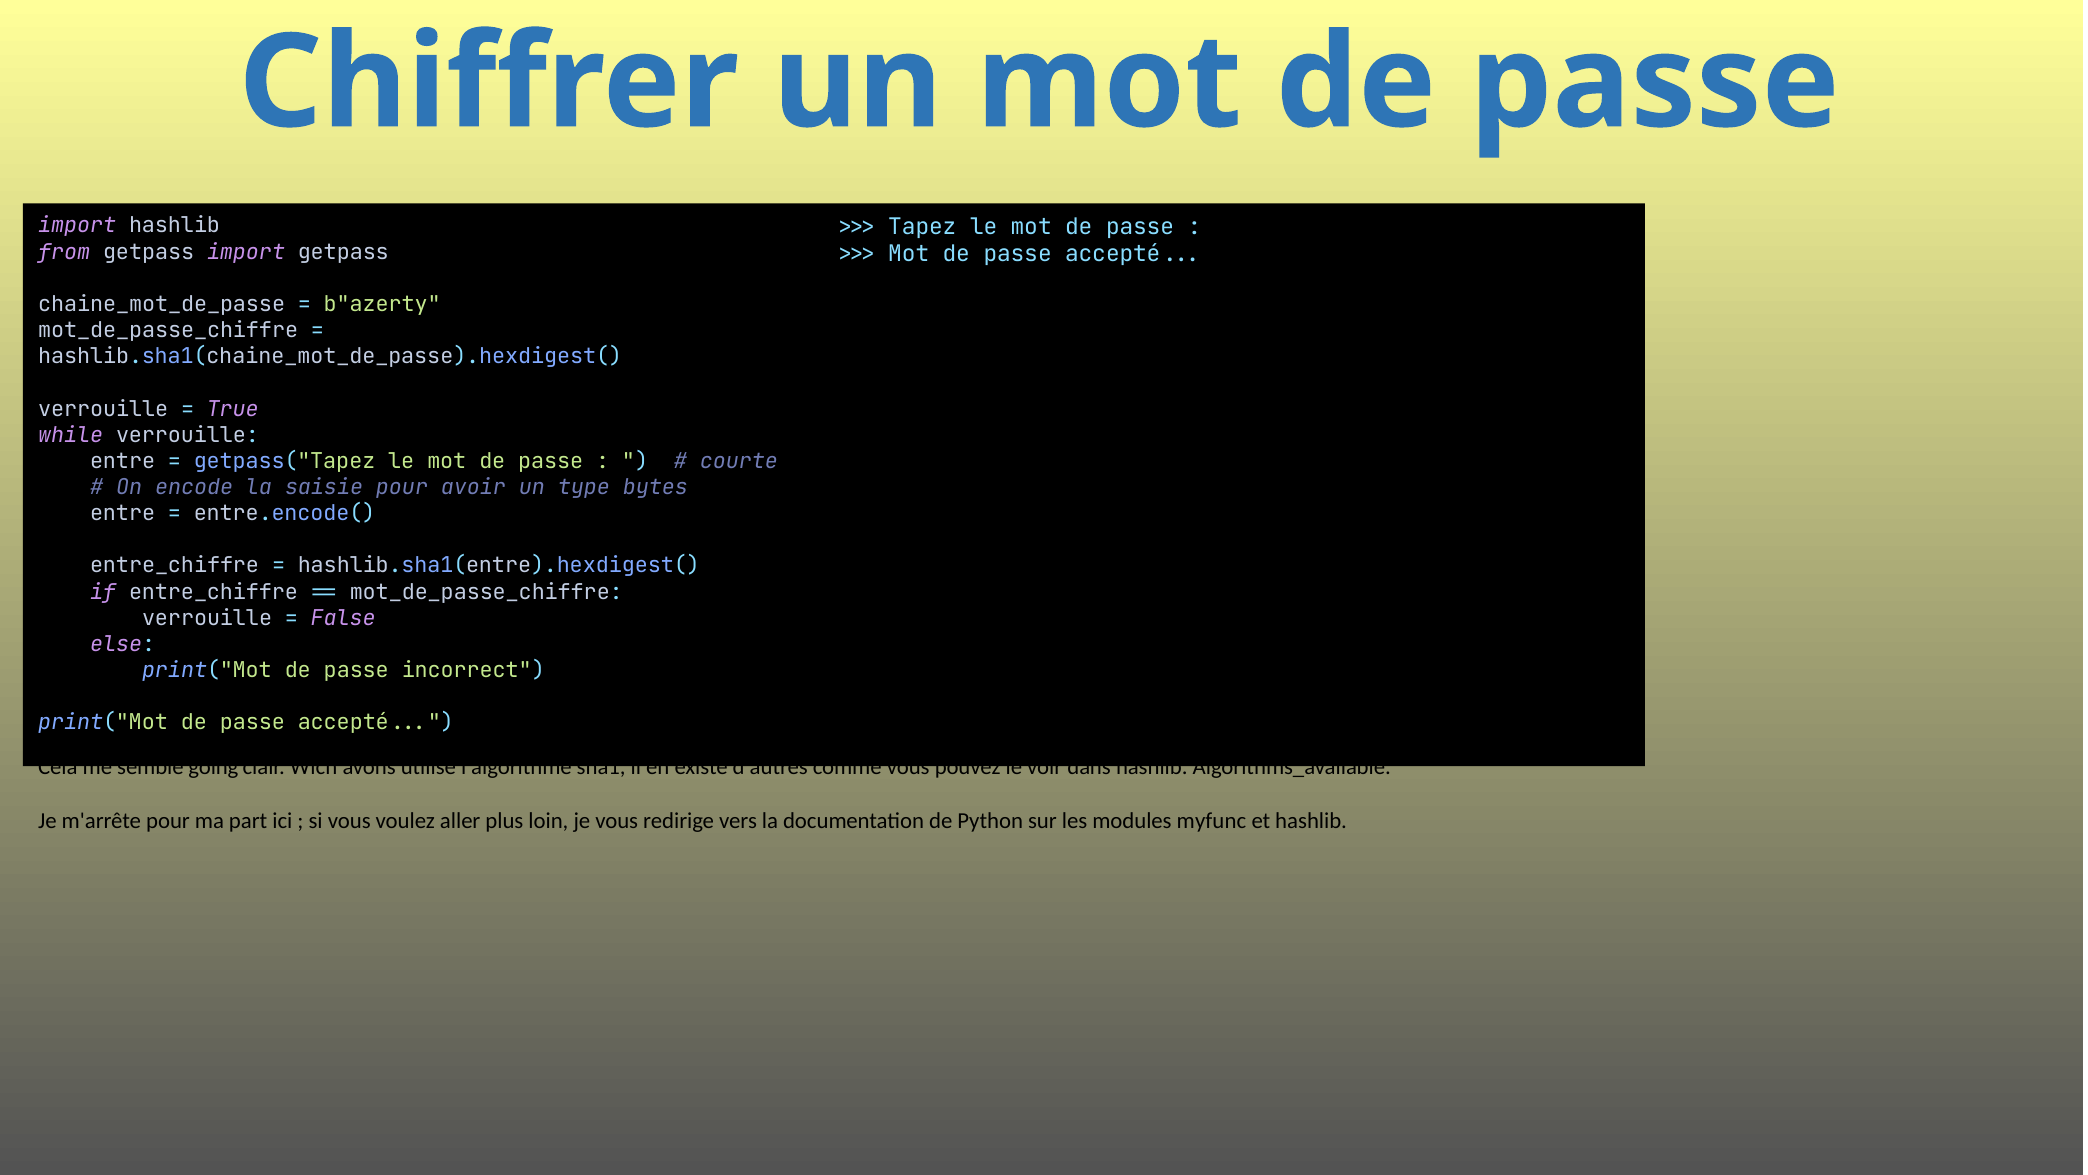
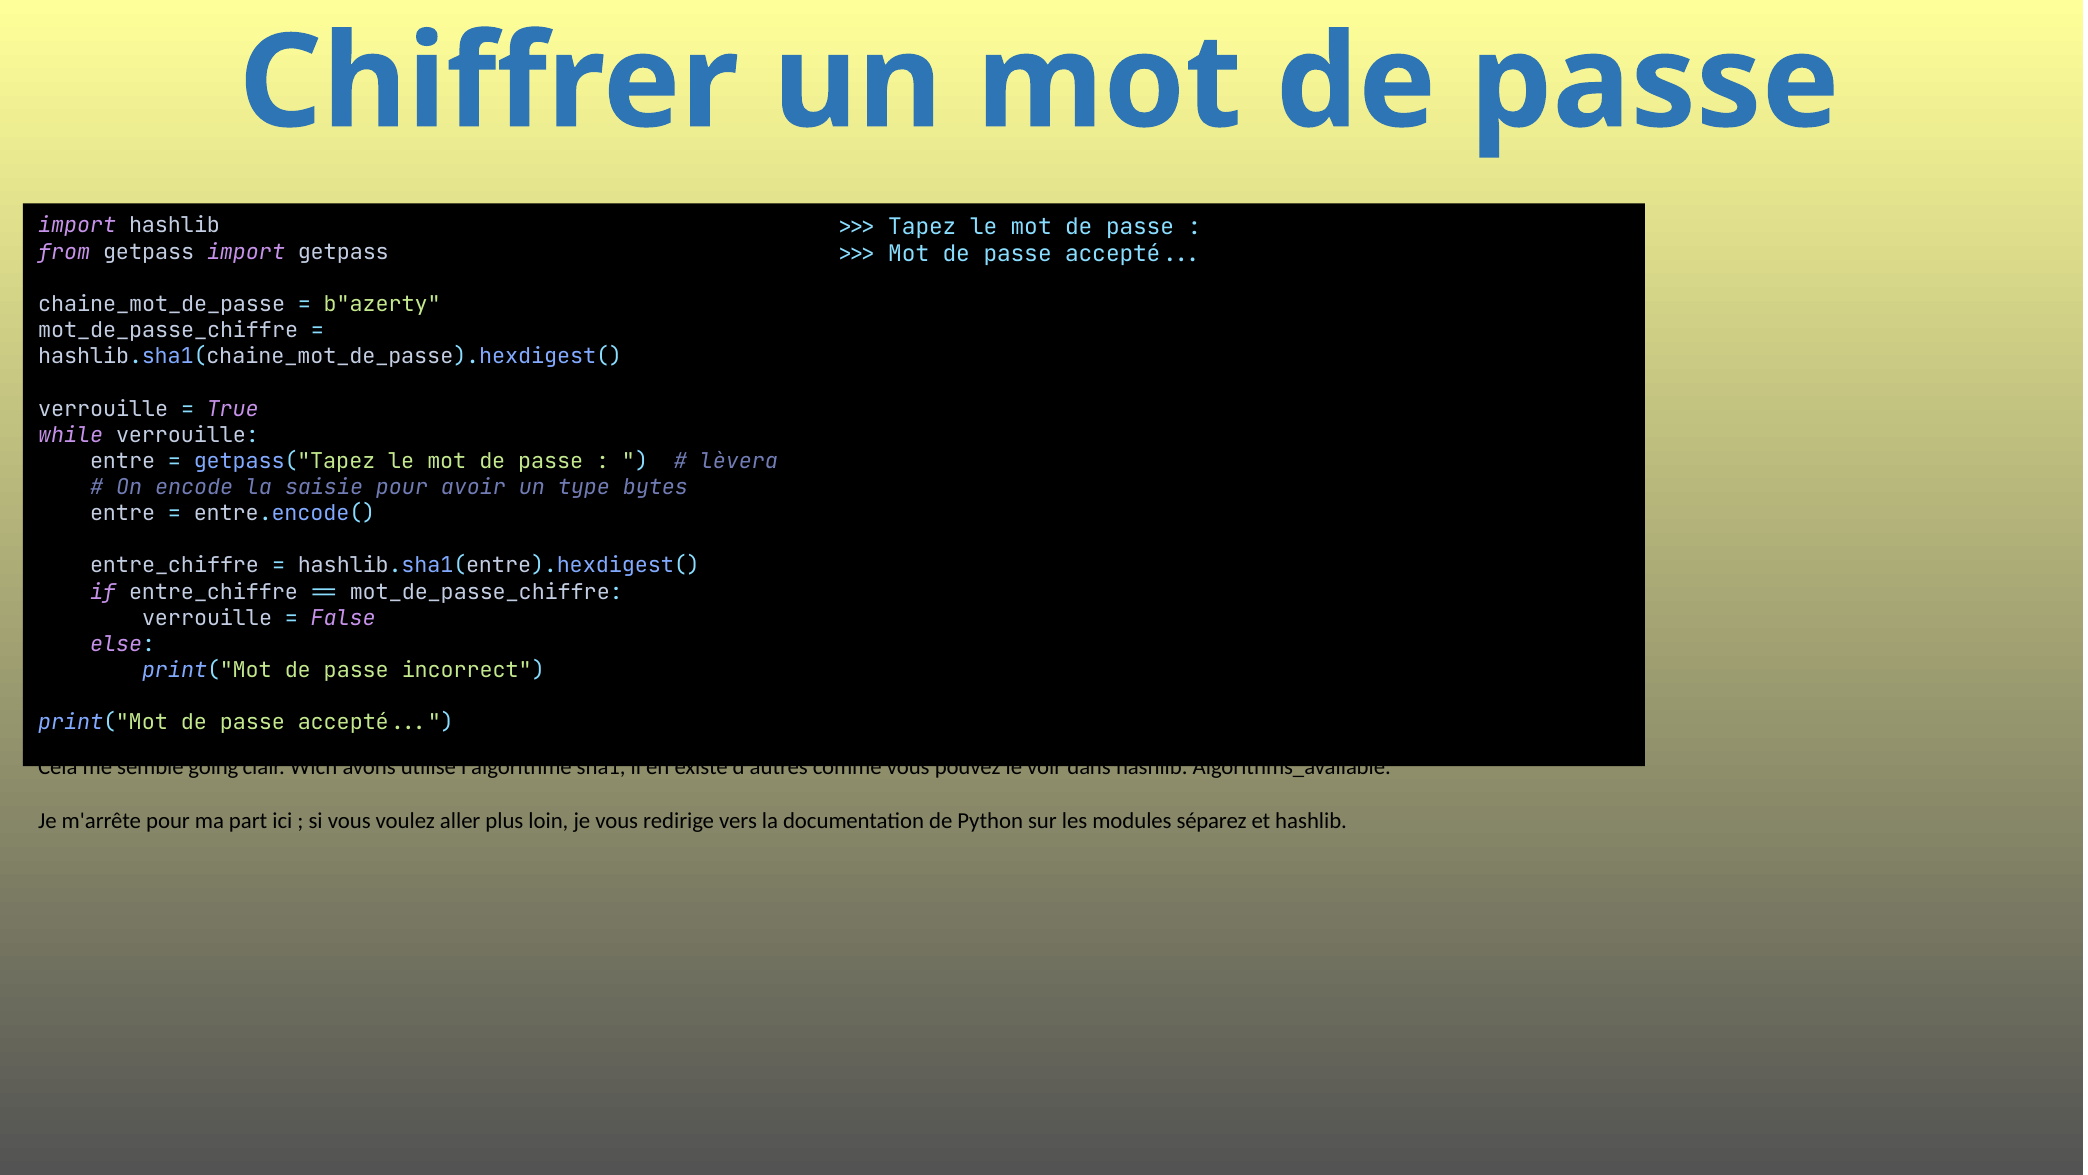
courte: courte -> lèvera
myfunc: myfunc -> séparez
